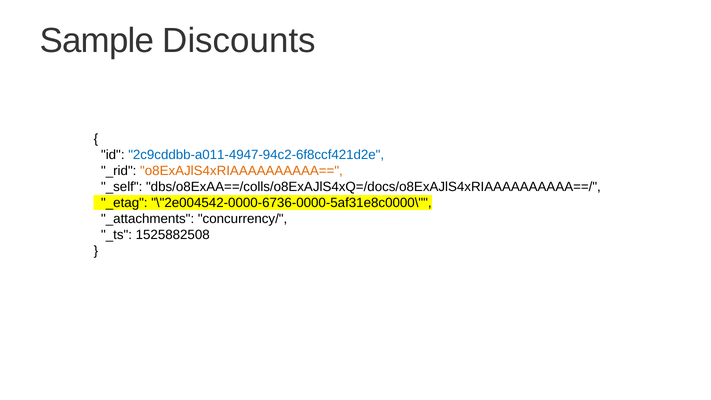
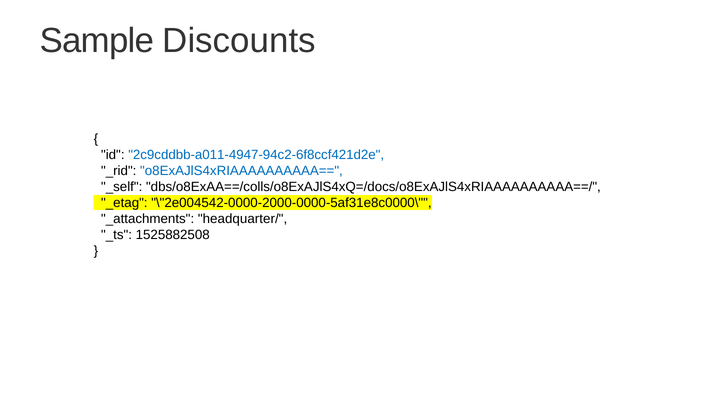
o8ExAJlS4xRIAAAAAAAAAA== colour: orange -> blue
\"2e004542-0000-6736-0000-5af31e8c0000\: \"2e004542-0000-6736-0000-5af31e8c0000\ -> \"2e004542-0000-2000-0000-5af31e8c0000\
concurrency/: concurrency/ -> headquarter/
